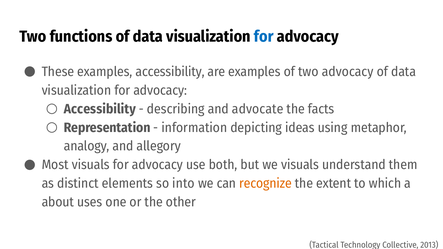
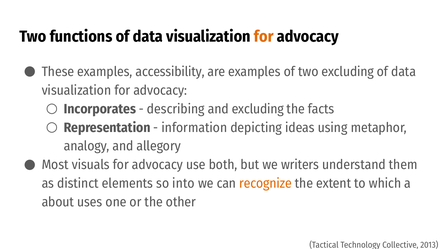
for at (264, 37) colour: blue -> orange
two advocacy: advocacy -> excluding
Accessibility at (100, 109): Accessibility -> Incorporates
and advocate: advocate -> excluding
we visuals: visuals -> writers
